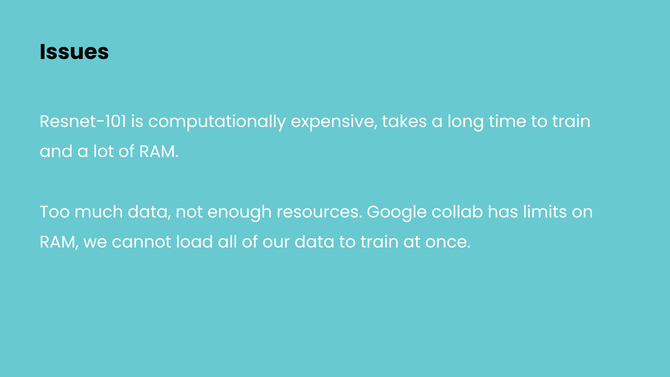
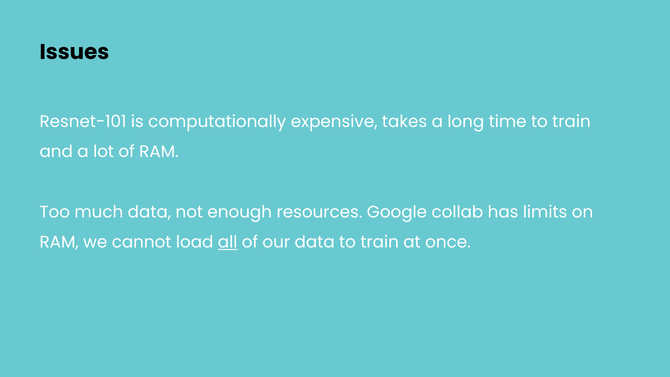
all underline: none -> present
